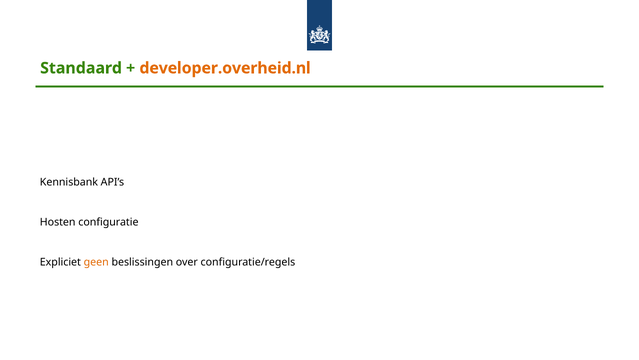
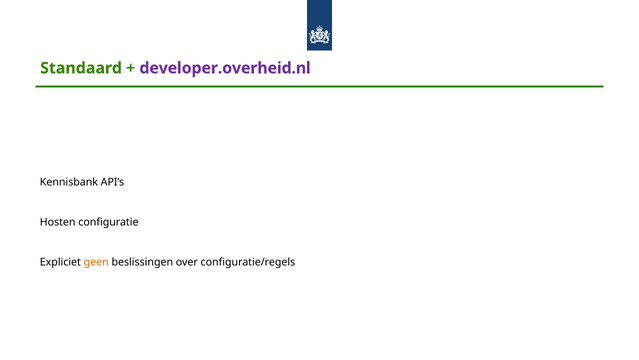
developer.overheid.nl colour: orange -> purple
